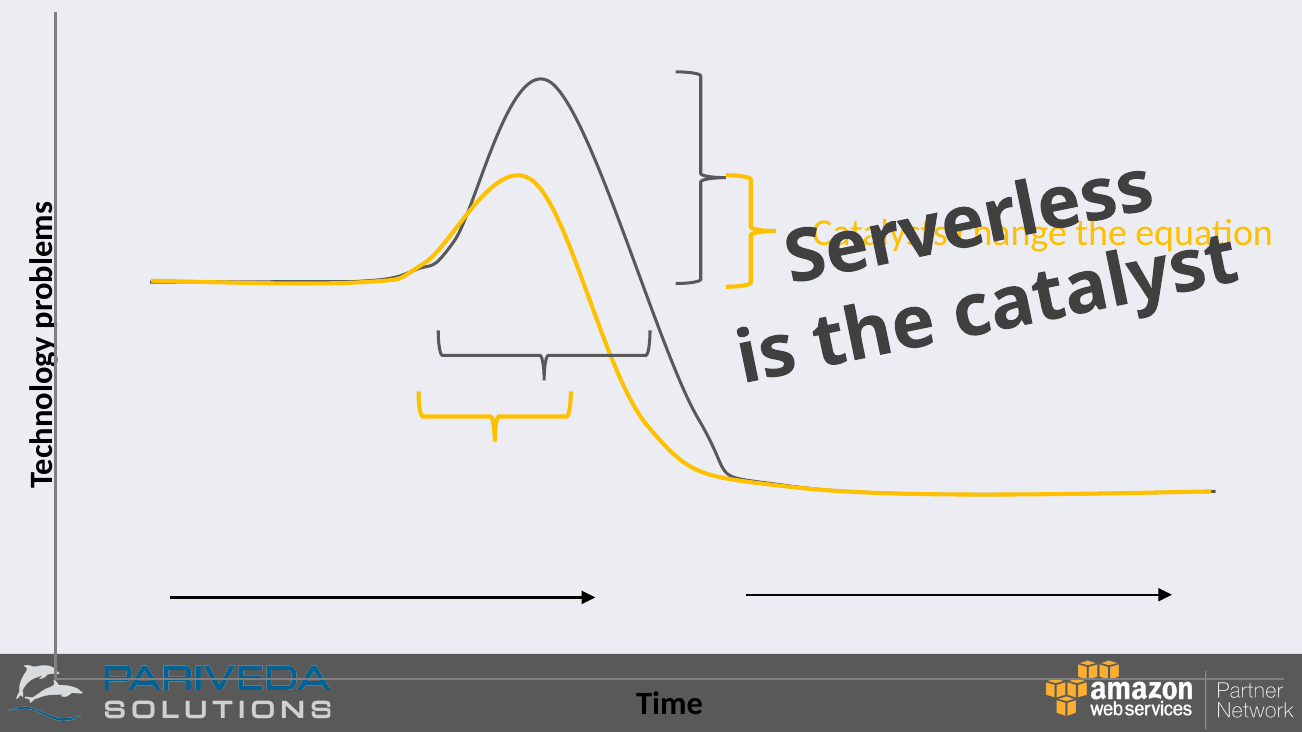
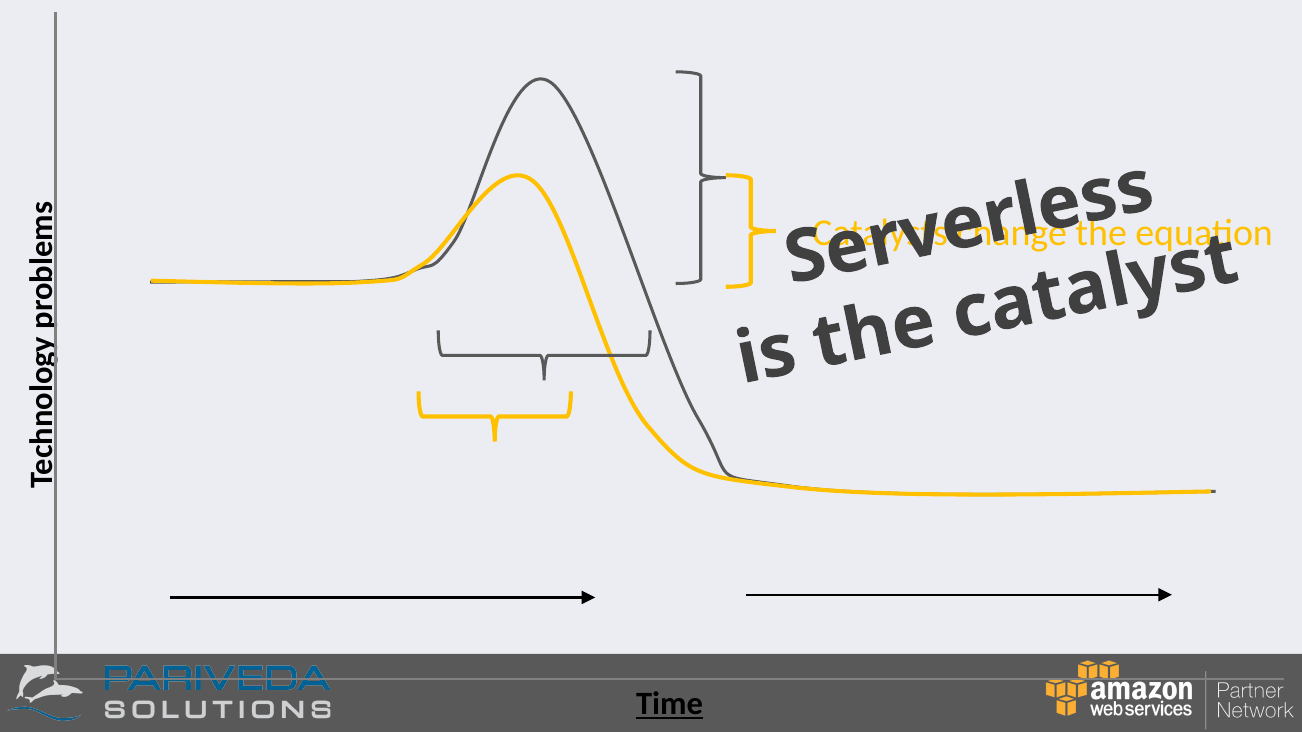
Time underline: none -> present
